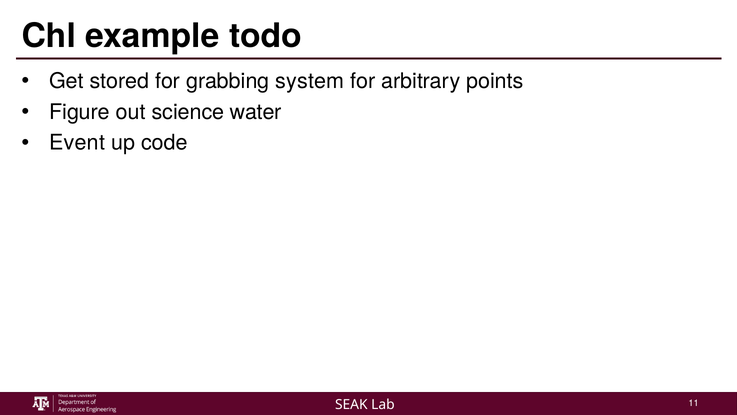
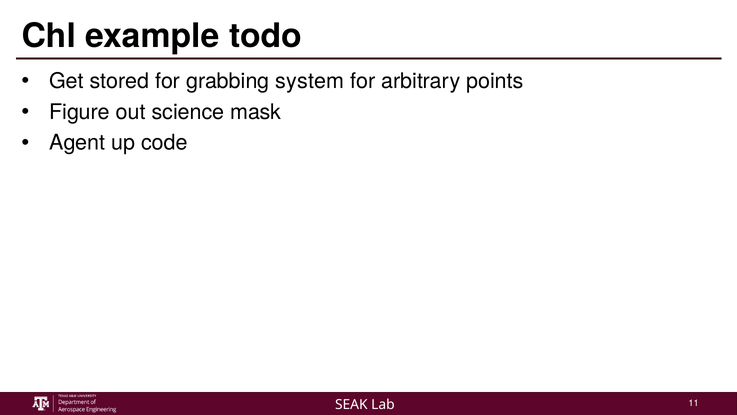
water: water -> mask
Event: Event -> Agent
